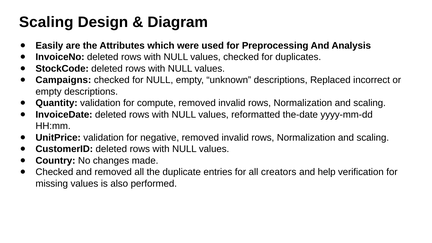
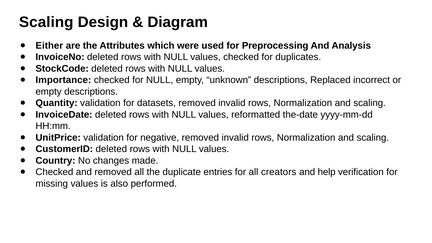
Easily: Easily -> Either
Campaigns: Campaigns -> Importance
compute: compute -> datasets
